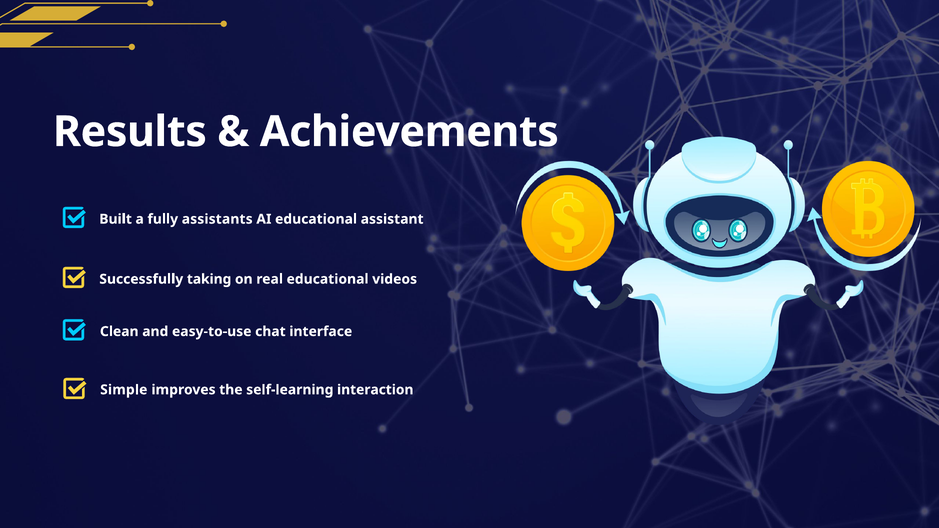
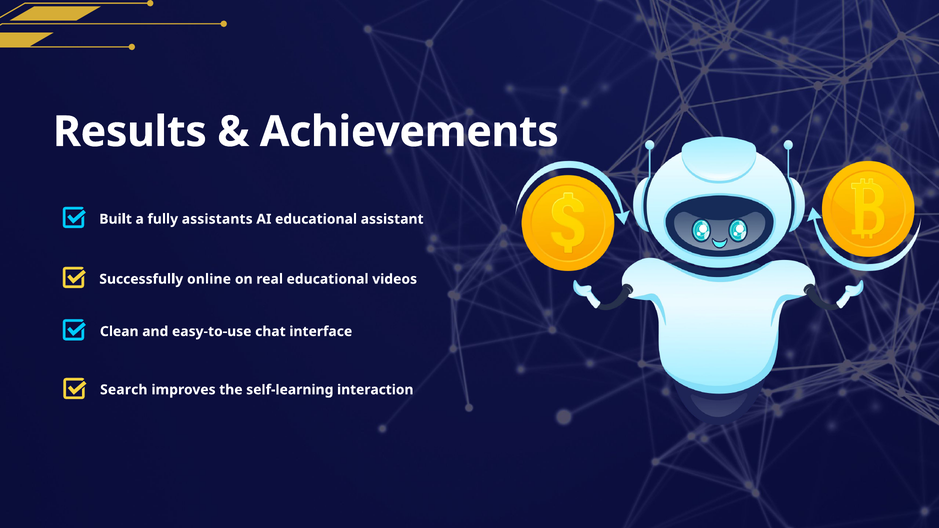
taking: taking -> online
Simple: Simple -> Search
